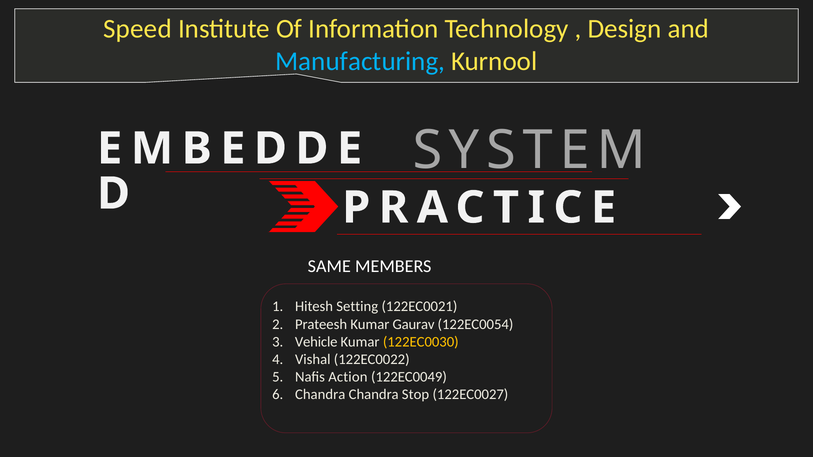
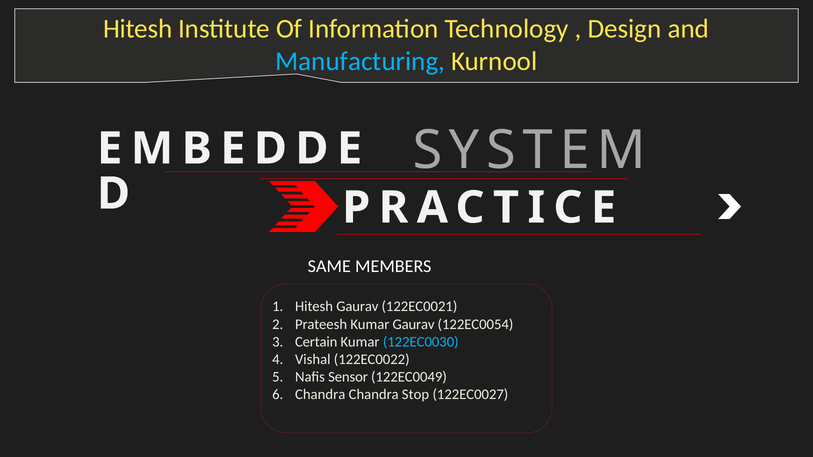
Speed at (137, 29): Speed -> Hitesh
Hitesh Setting: Setting -> Gaurav
Vehicle: Vehicle -> Certain
122EC0030 colour: yellow -> light blue
Action: Action -> Sensor
